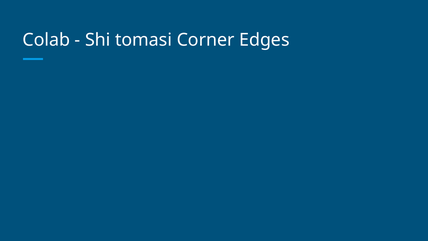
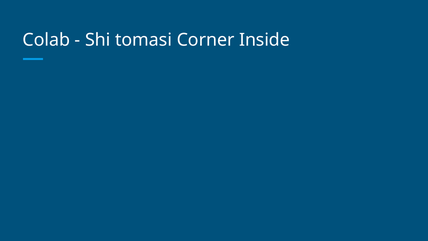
Edges: Edges -> Inside
